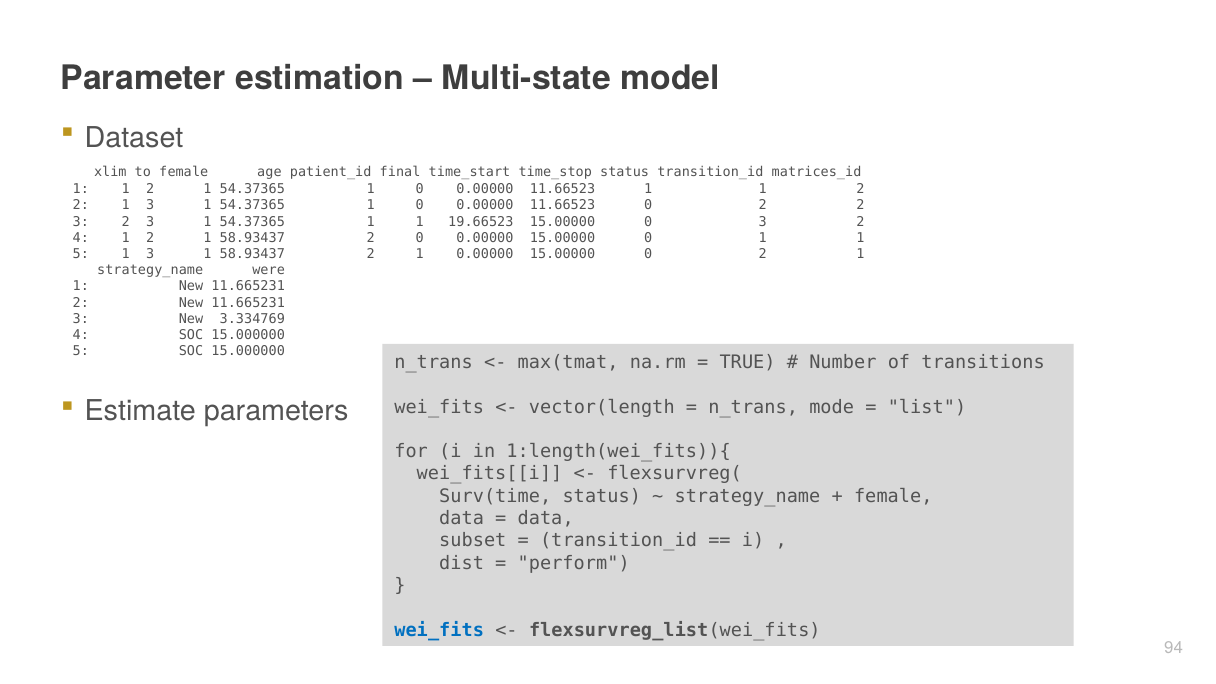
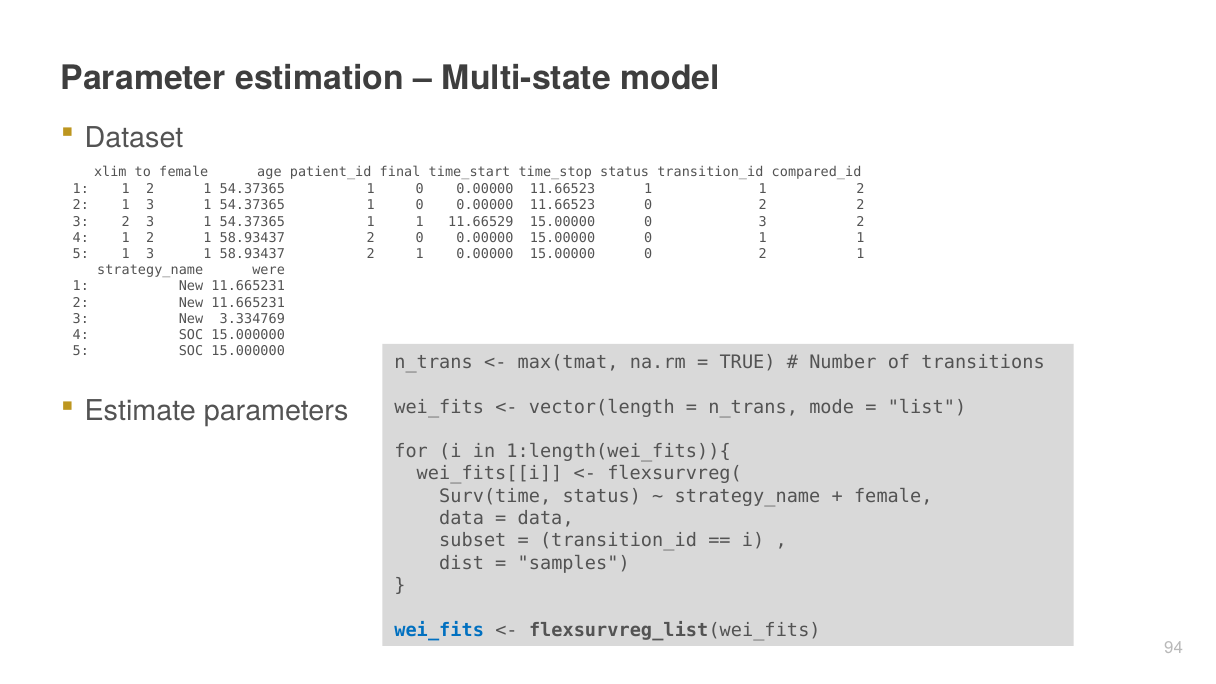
matrices_id: matrices_id -> compared_id
19.66523: 19.66523 -> 11.66529
perform: perform -> samples
